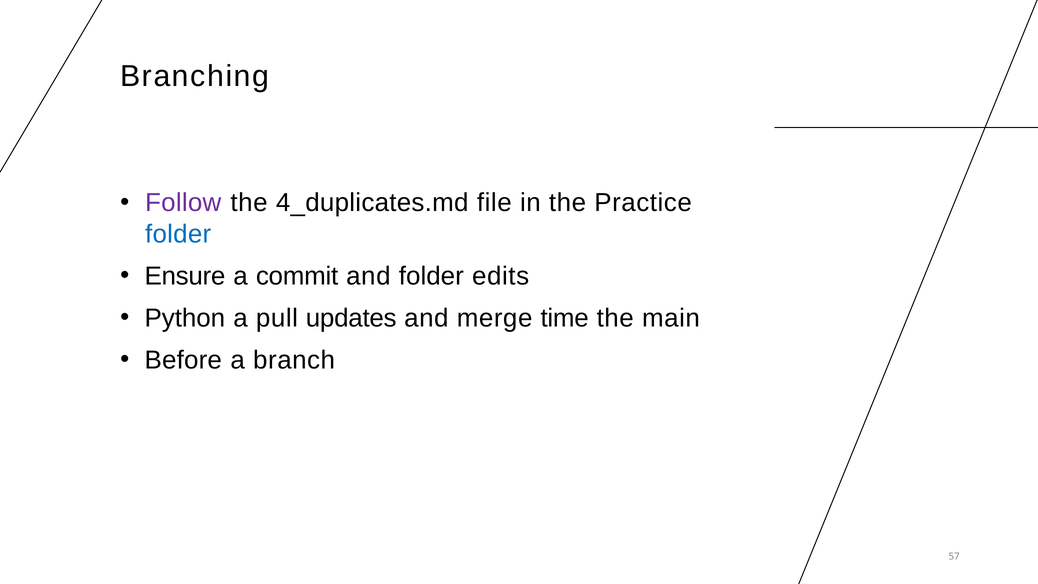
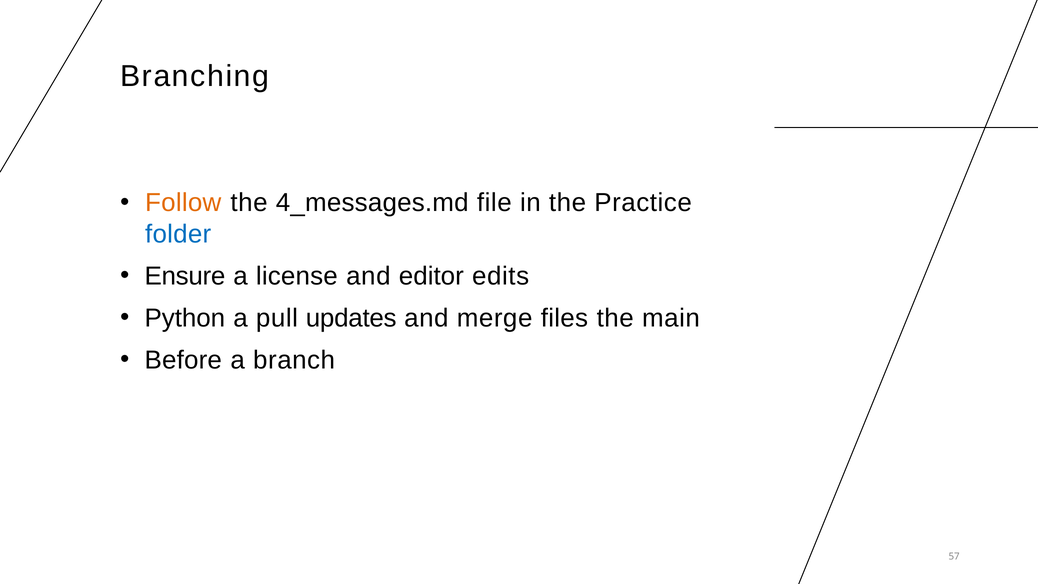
Follow colour: purple -> orange
4_duplicates.md: 4_duplicates.md -> 4_messages.md
commit: commit -> license
and folder: folder -> editor
time: time -> files
